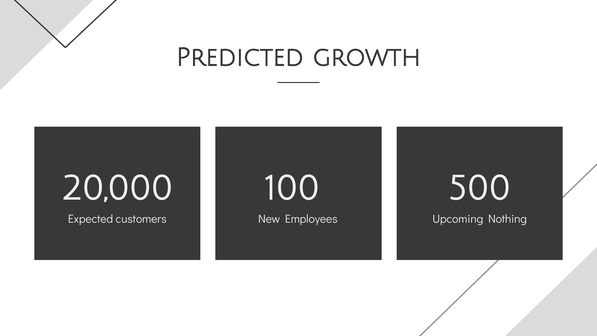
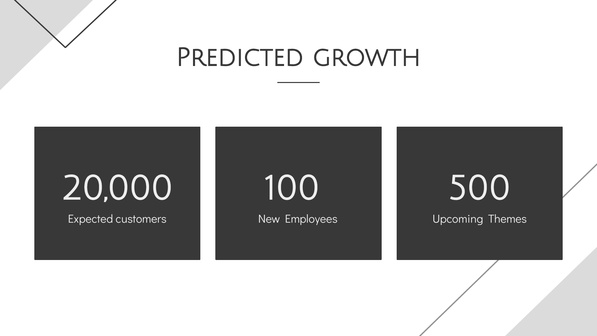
Nothing: Nothing -> Themes
